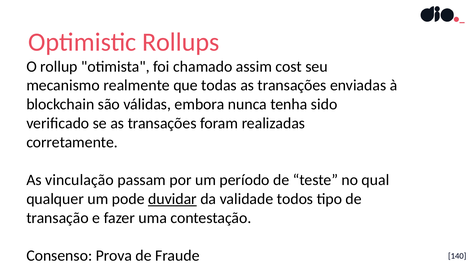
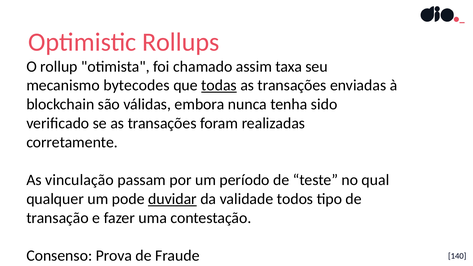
cost: cost -> taxa
realmente: realmente -> bytecodes
todas underline: none -> present
